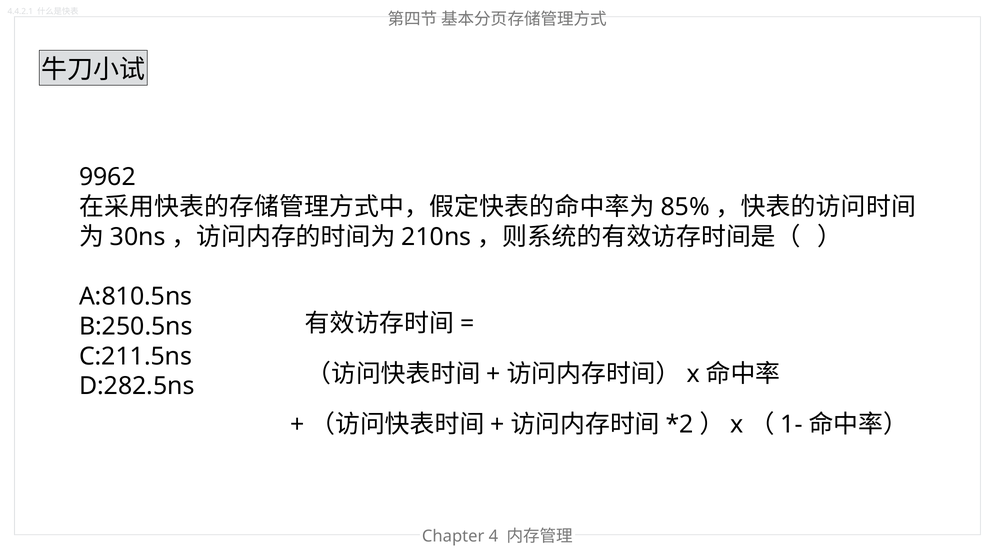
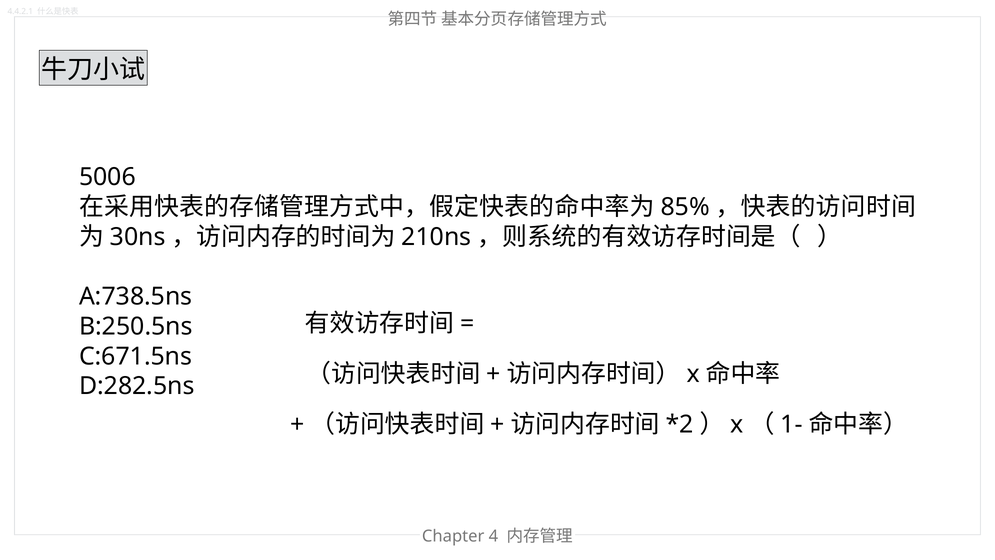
9962: 9962 -> 5006
A:810.5ns: A:810.5ns -> A:738.5ns
C:211.5ns: C:211.5ns -> C:671.5ns
